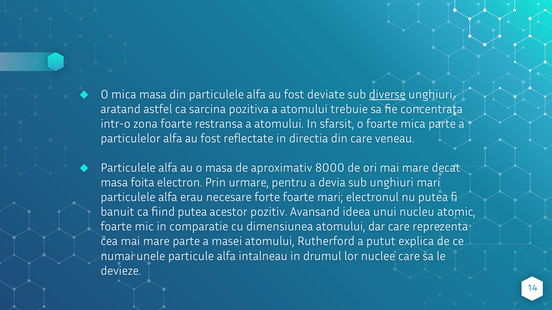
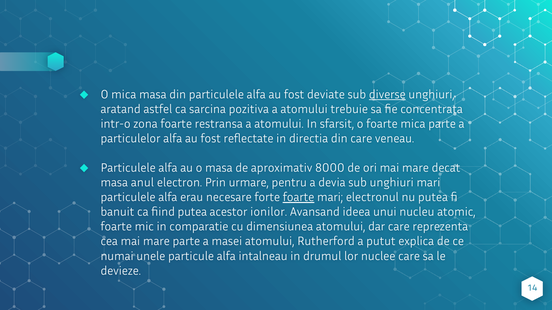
foita: foita -> anul
foarte at (299, 198) underline: none -> present
pozitiv: pozitiv -> ionilor
